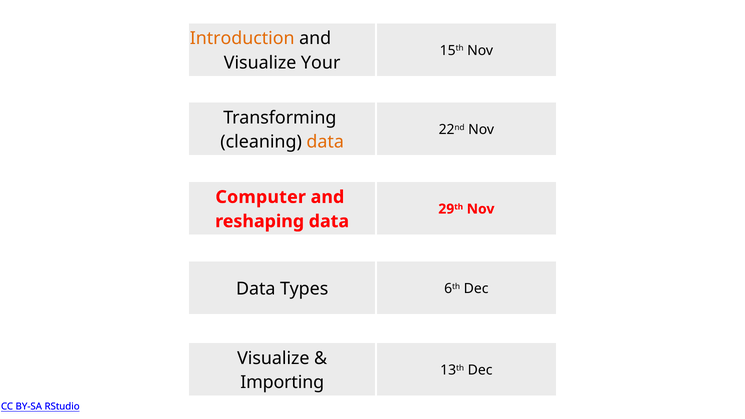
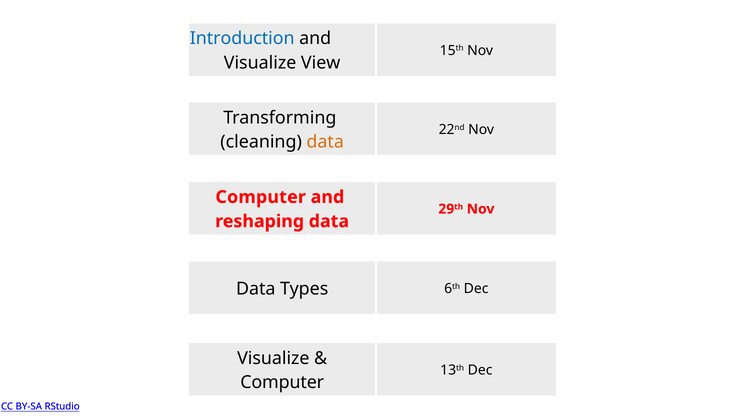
Introduction colour: orange -> blue
Your: Your -> View
Importing at (282, 382): Importing -> Computer
